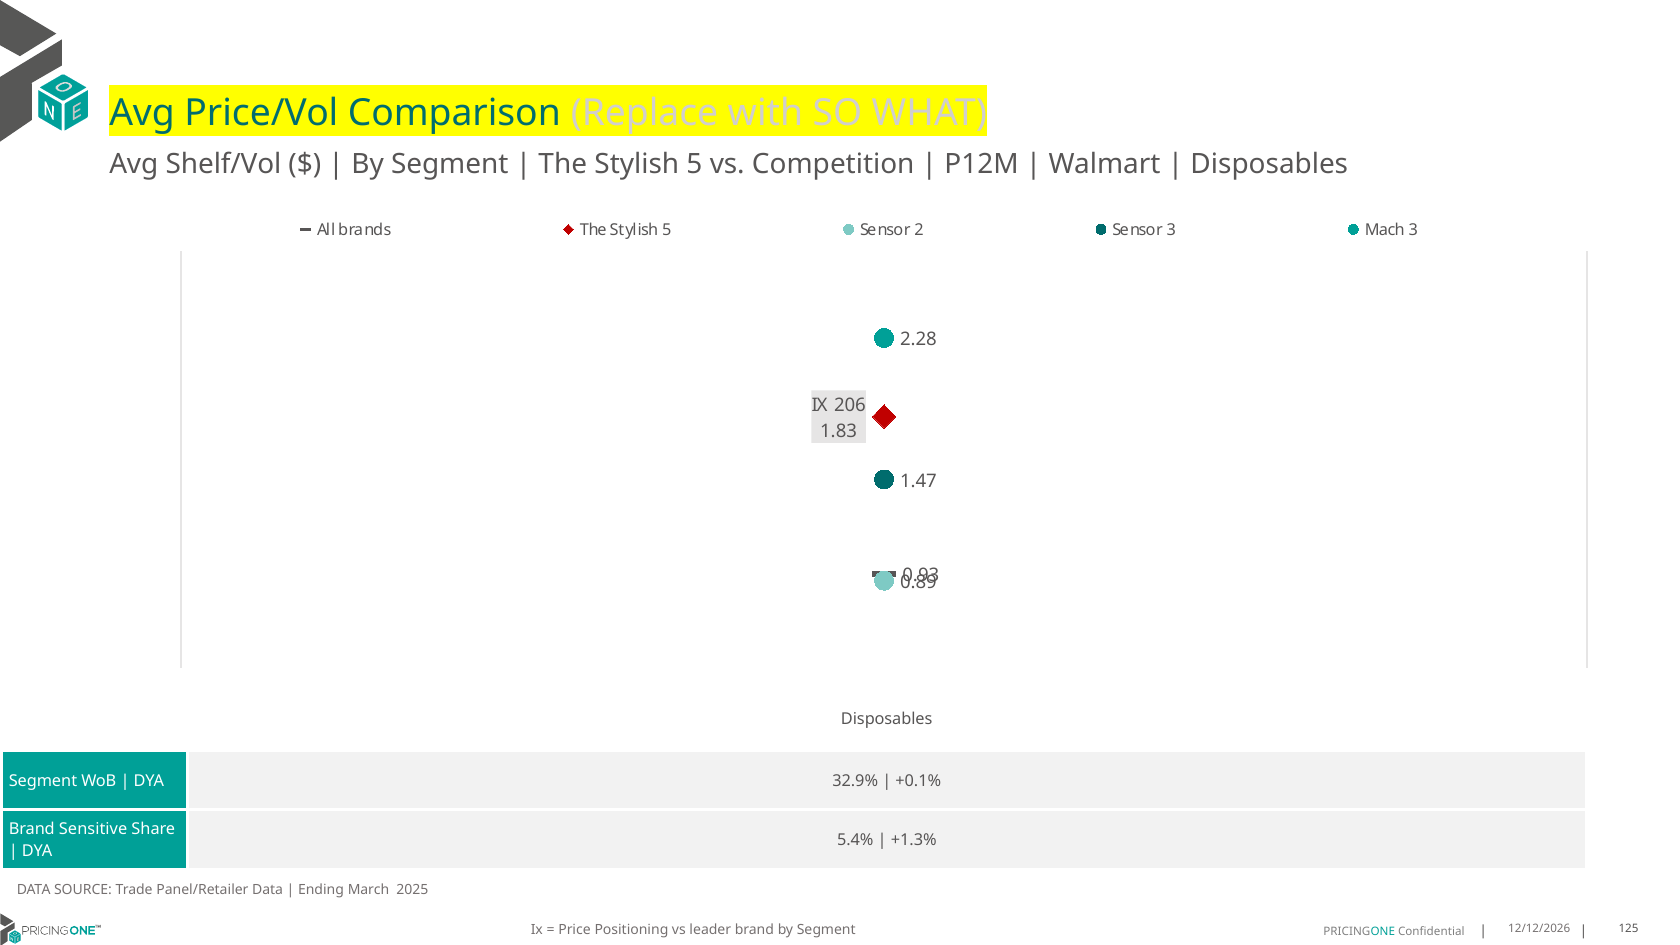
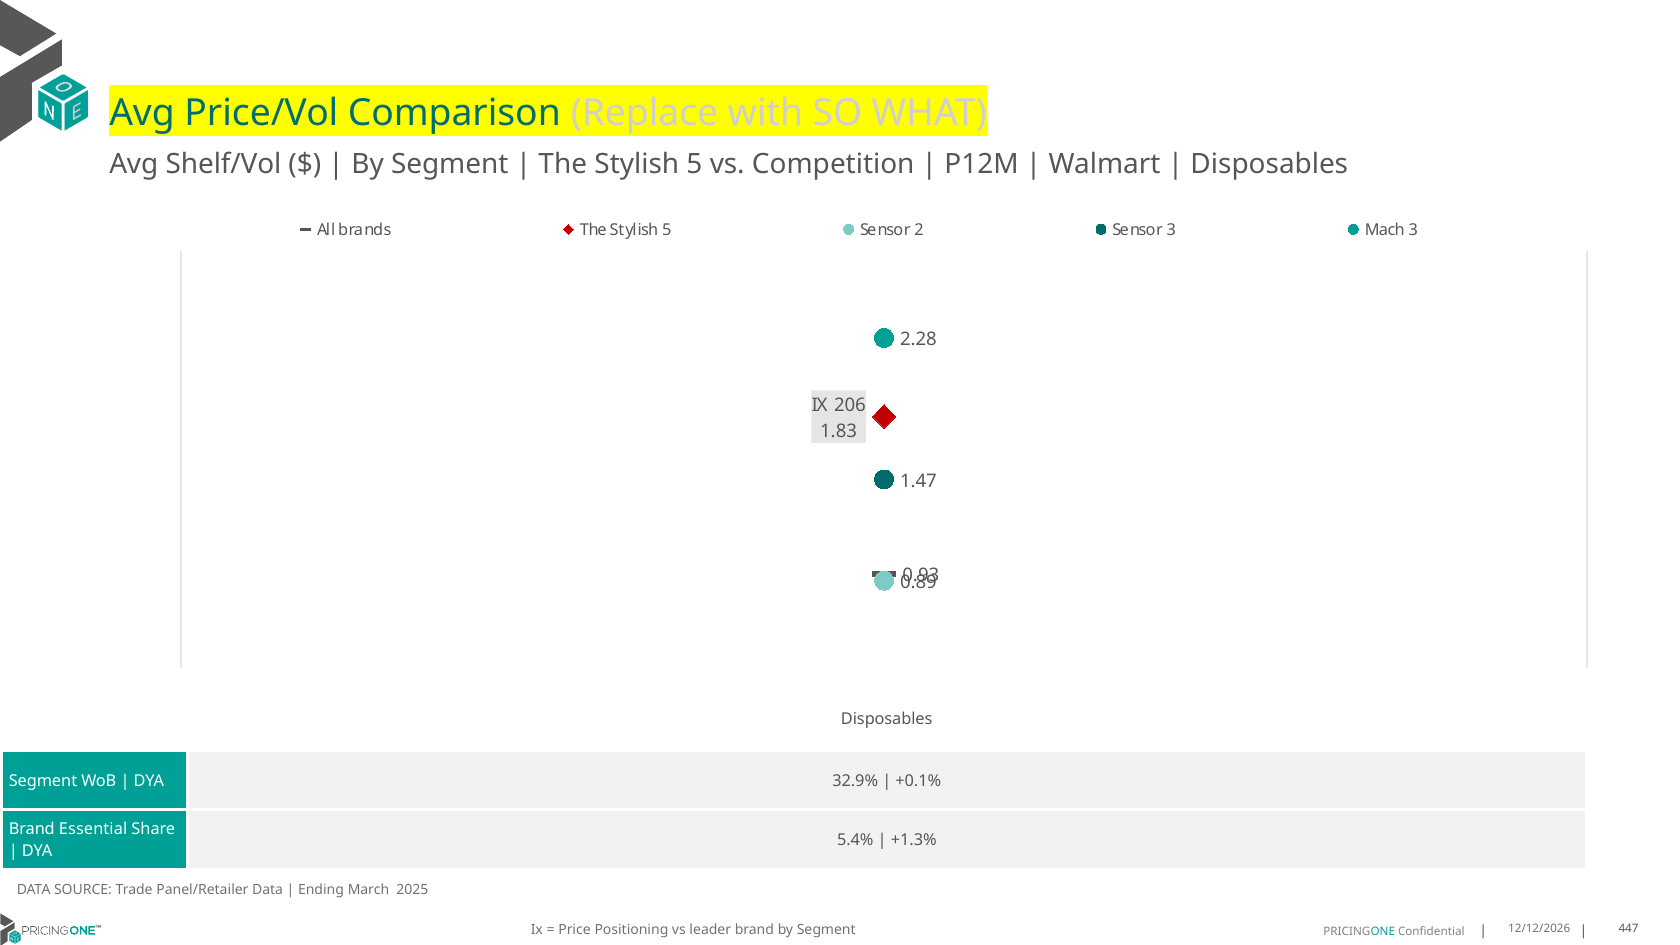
Sensitive: Sensitive -> Essential
125: 125 -> 447
